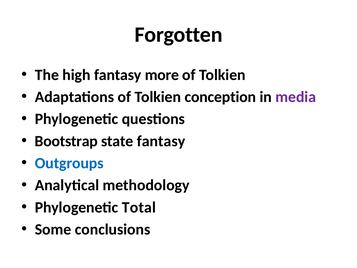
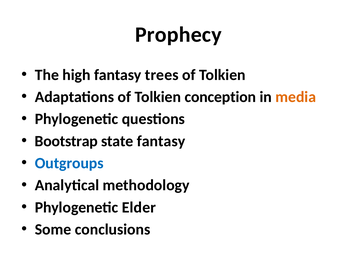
Forgotten: Forgotten -> Prophecy
more: more -> trees
media colour: purple -> orange
Total: Total -> Elder
